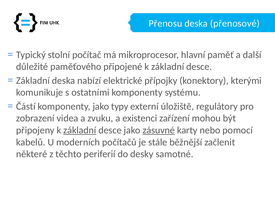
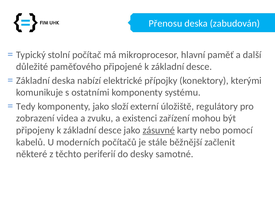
přenosové: přenosové -> zabudován
Částí: Částí -> Tedy
typy: typy -> složí
základní at (80, 130) underline: present -> none
